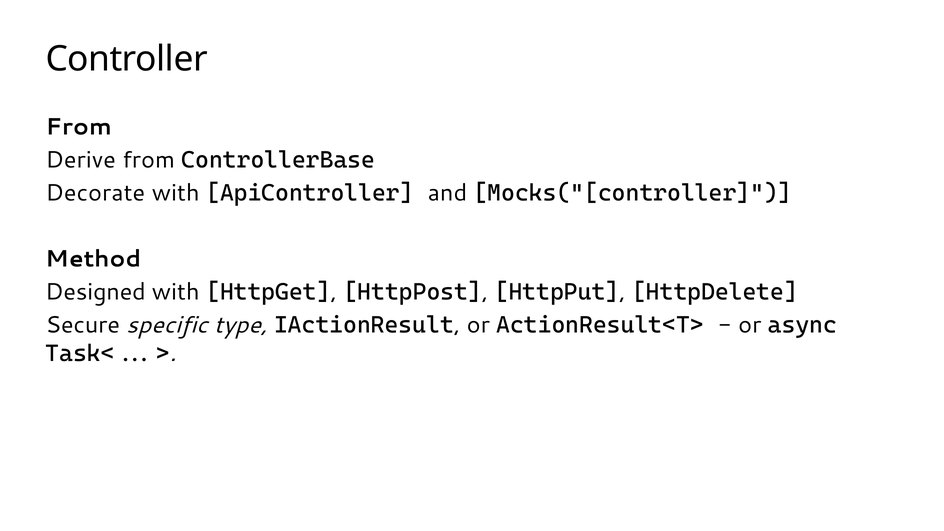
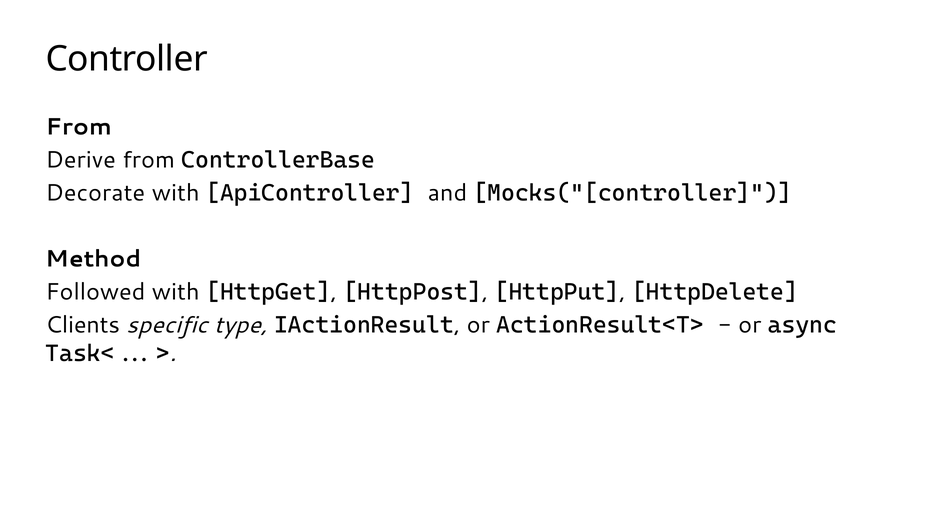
Designed: Designed -> Followed
Secure: Secure -> Clients
